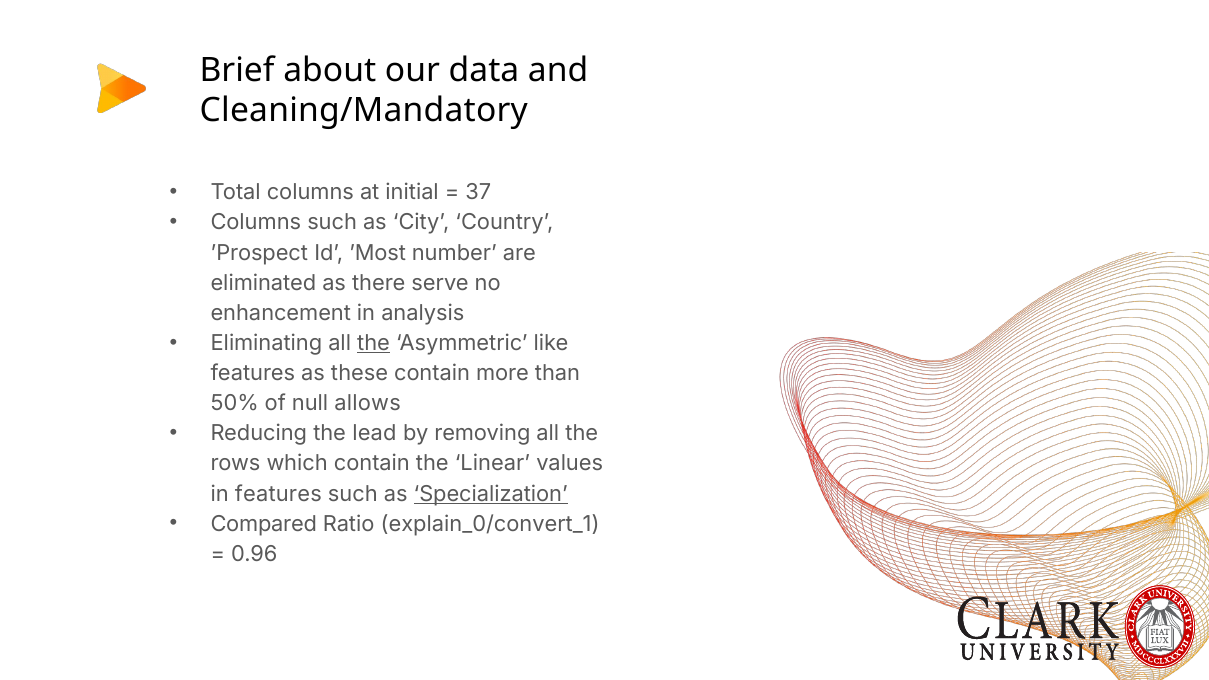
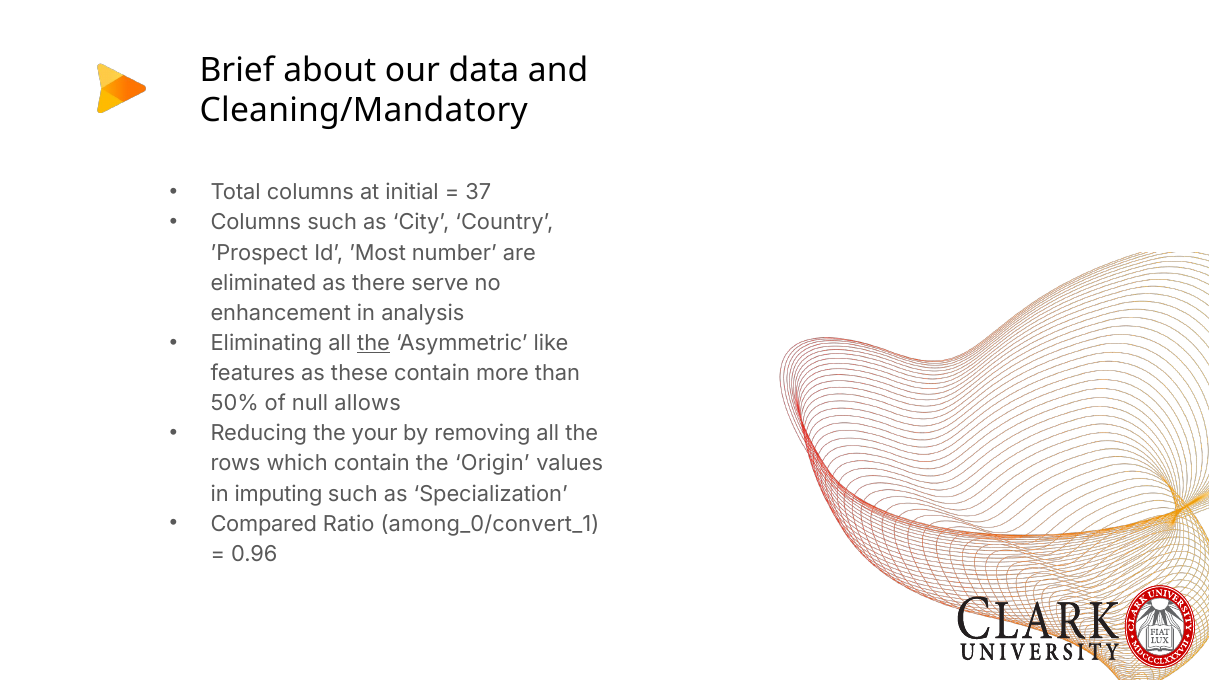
lead: lead -> your
Linear: Linear -> Origin
in features: features -> imputing
Specialization underline: present -> none
explain_0/convert_1: explain_0/convert_1 -> among_0/convert_1
